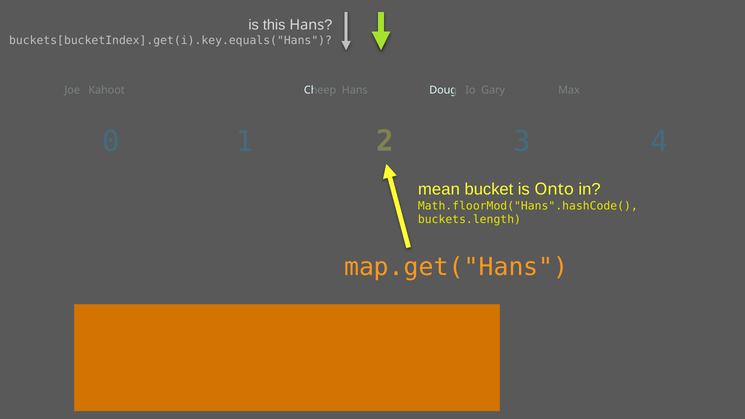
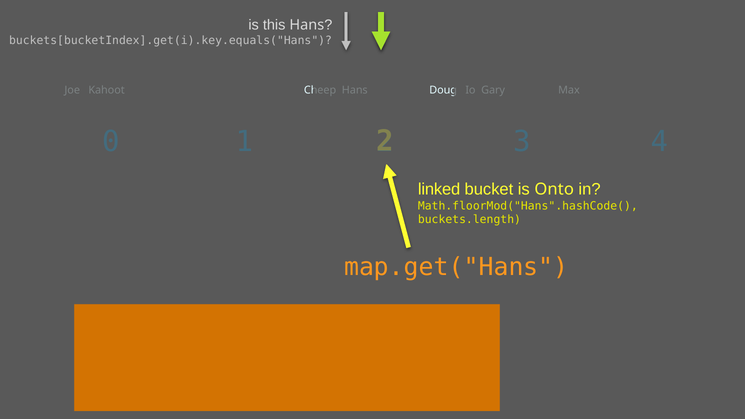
mean: mean -> linked
